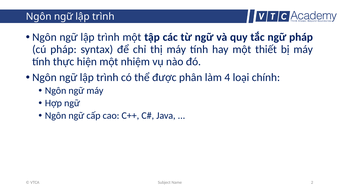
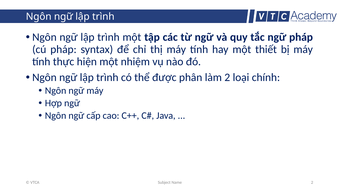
làm 4: 4 -> 2
